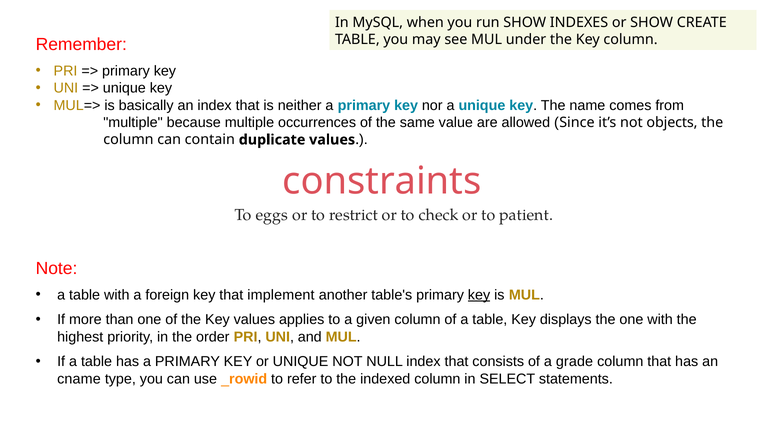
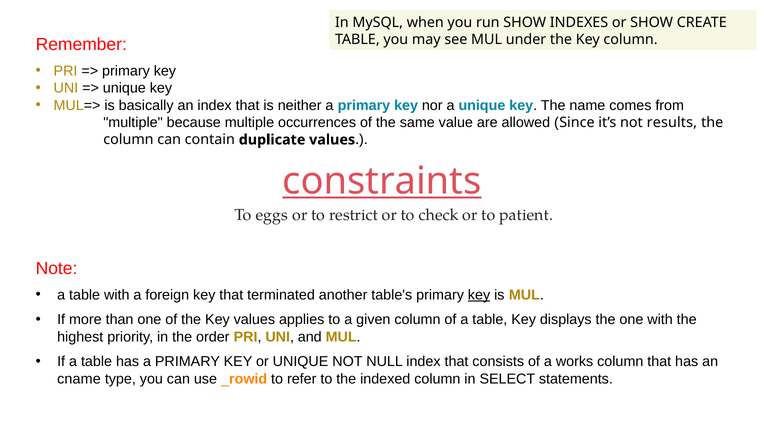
objects: objects -> results
constraints underline: none -> present
implement: implement -> terminated
grade: grade -> works
